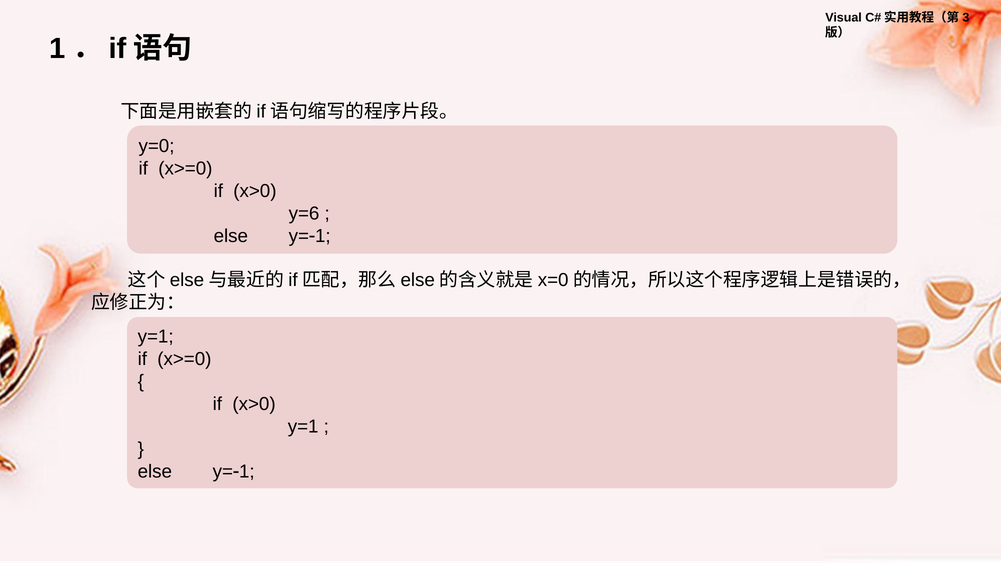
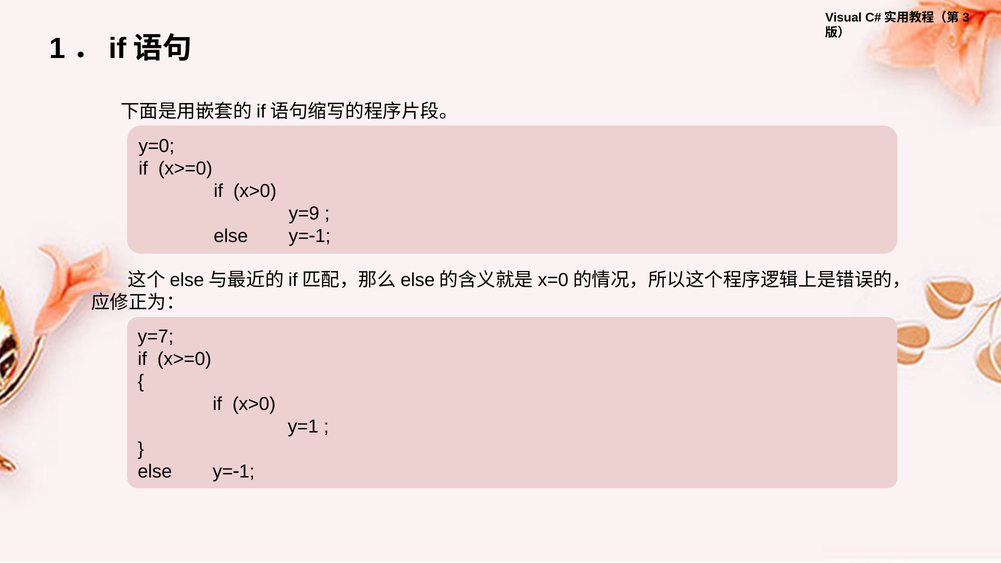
y=6: y=6 -> y=9
y=1 at (156, 336): y=1 -> y=7
